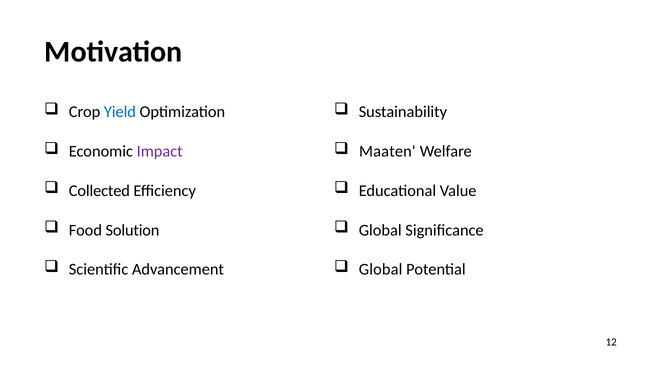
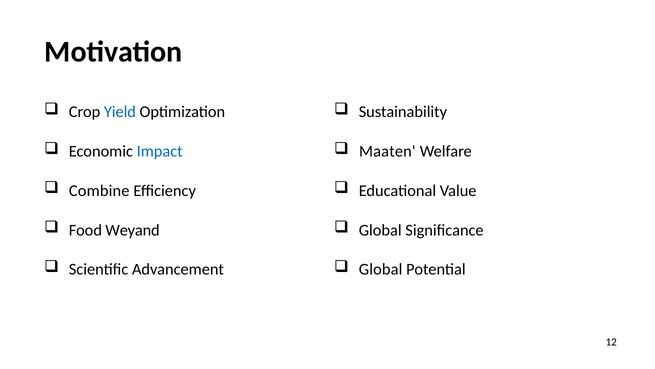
Impact colour: purple -> blue
Collected: Collected -> Combine
Solution: Solution -> Weyand
